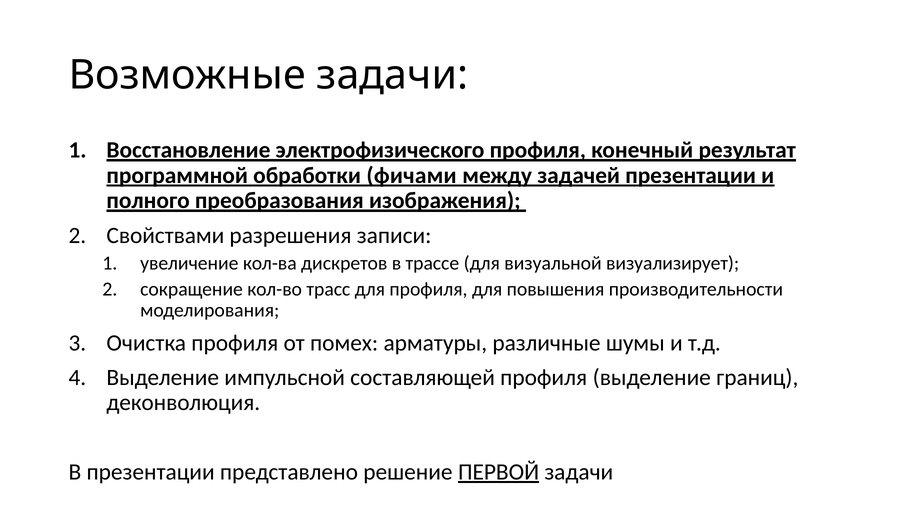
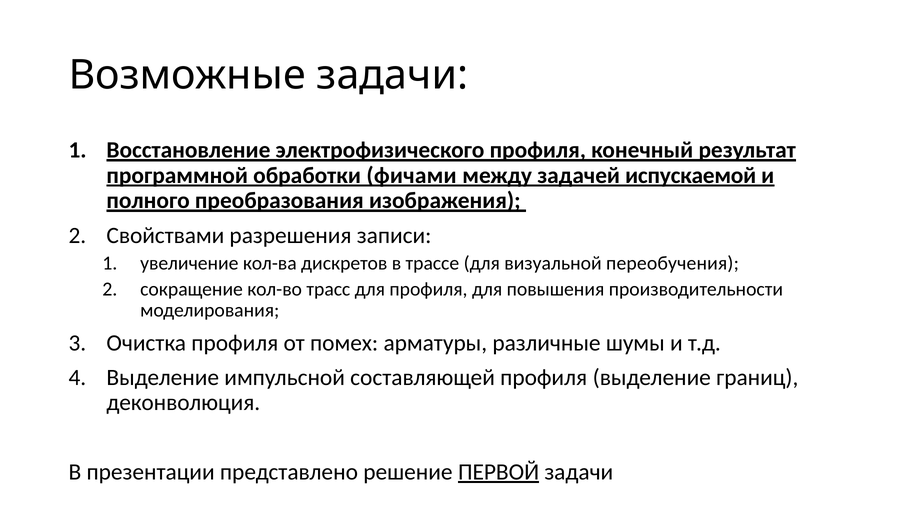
задачей презентации: презентации -> испускаемой
визуализирует: визуализирует -> переобучения
